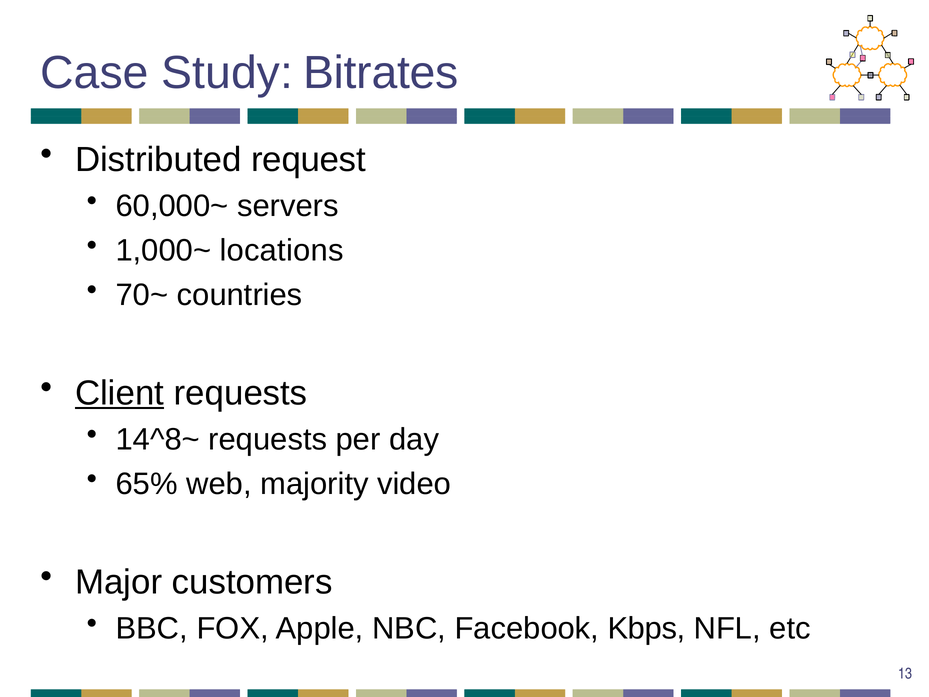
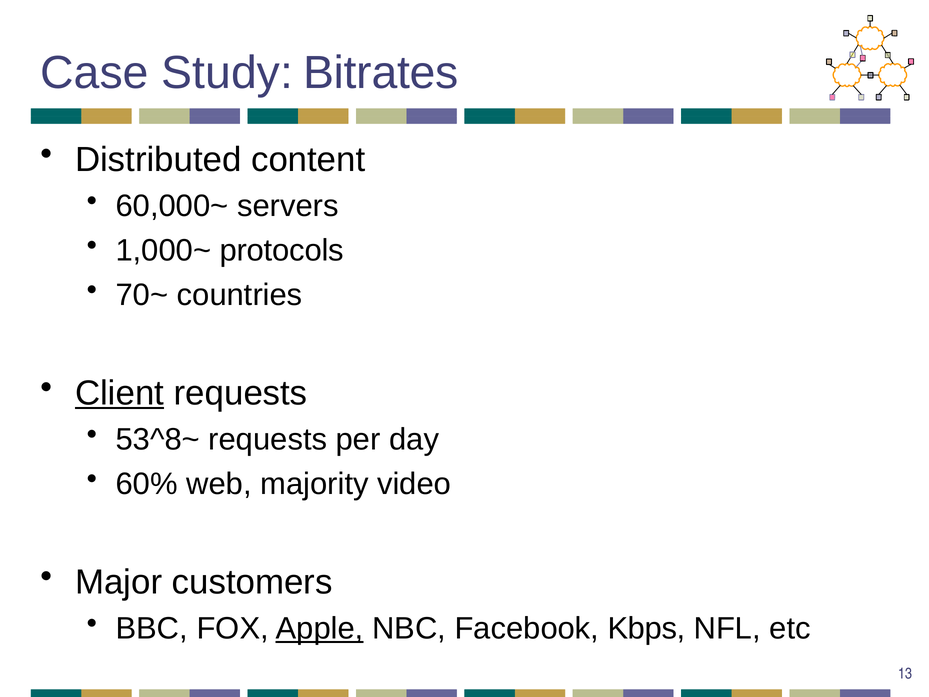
request: request -> content
locations: locations -> protocols
14^8~: 14^8~ -> 53^8~
65%: 65% -> 60%
Apple underline: none -> present
